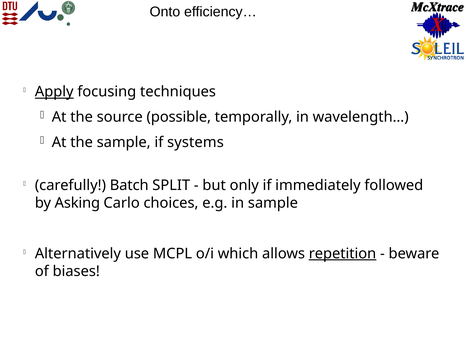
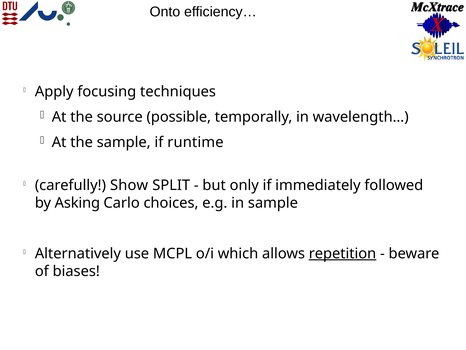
Apply underline: present -> none
systems: systems -> runtime
Batch: Batch -> Show
